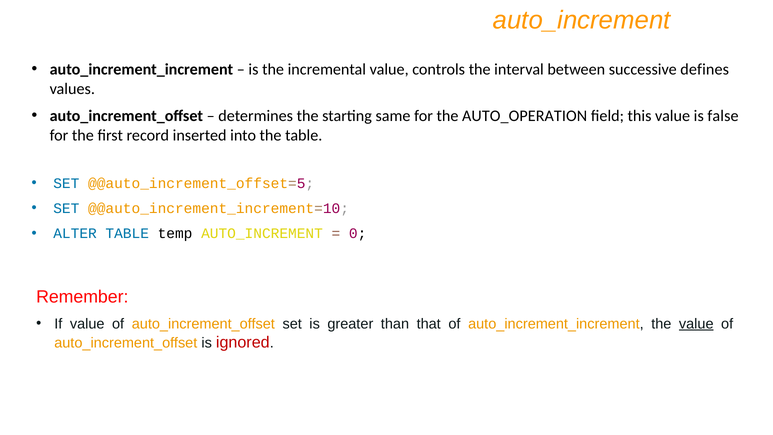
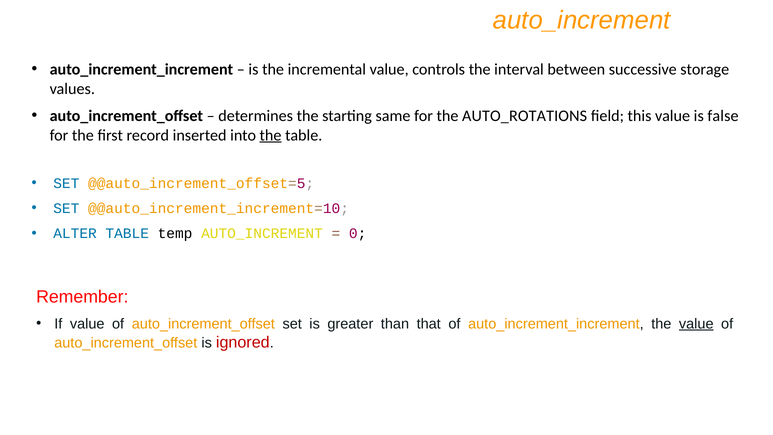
defines: defines -> storage
AUTO_OPERATION: AUTO_OPERATION -> AUTO_ROTATIONS
the at (271, 135) underline: none -> present
